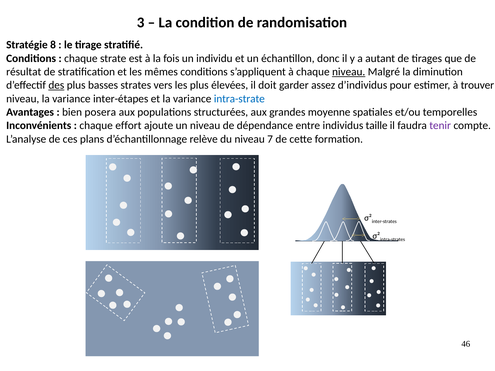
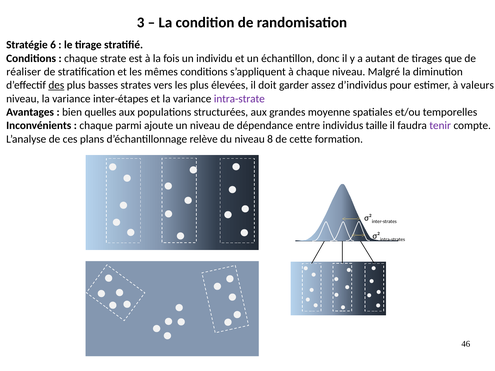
8: 8 -> 6
résultat: résultat -> réaliser
niveau at (349, 72) underline: present -> none
trouver: trouver -> valeurs
intra-strate colour: blue -> purple
posera: posera -> quelles
effort: effort -> parmi
7: 7 -> 8
